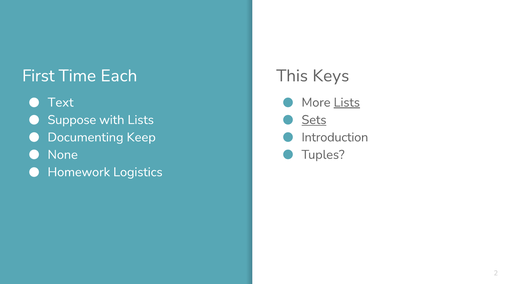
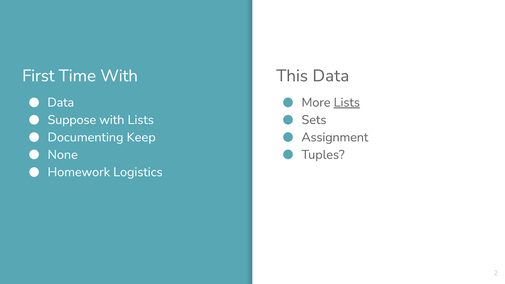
Time Each: Each -> With
This Keys: Keys -> Data
Text at (61, 102): Text -> Data
Sets underline: present -> none
Introduction: Introduction -> Assignment
